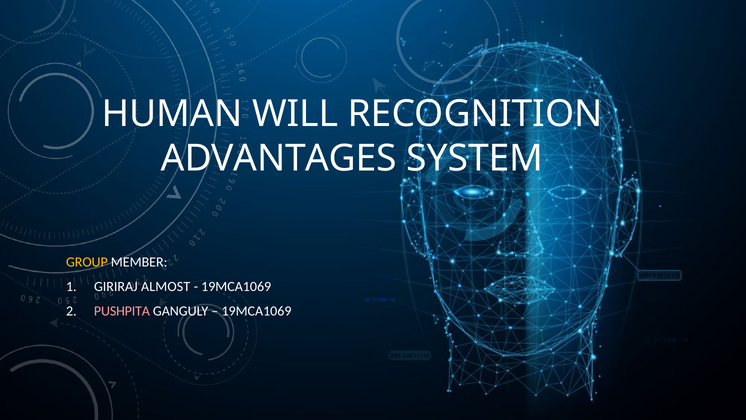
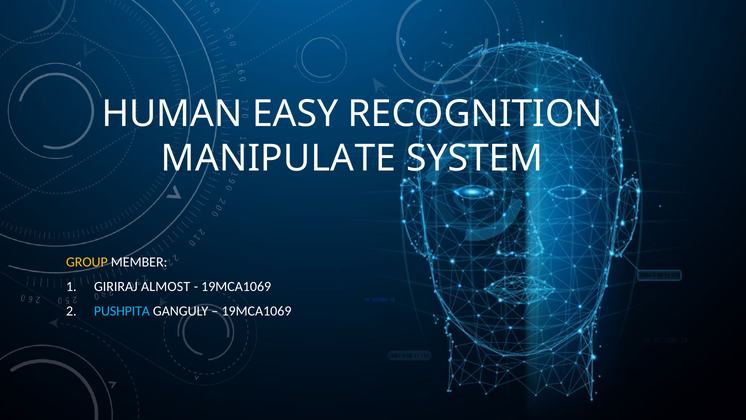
WILL: WILL -> EASY
ADVANTAGES: ADVANTAGES -> MANIPULATE
PUSHPITA colour: pink -> light blue
